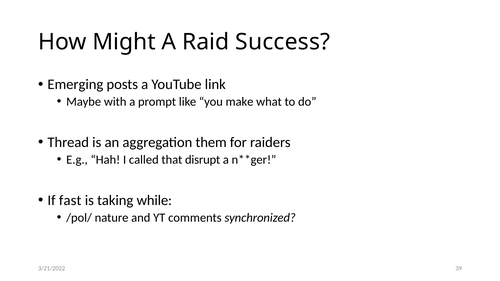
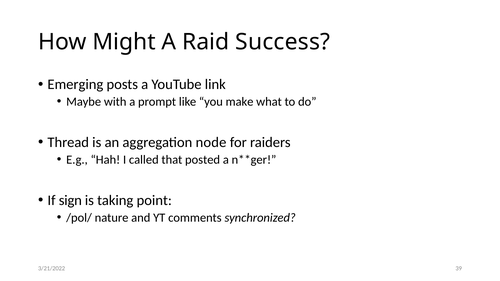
them: them -> node
disrupt: disrupt -> posted
fast: fast -> sign
while: while -> point
